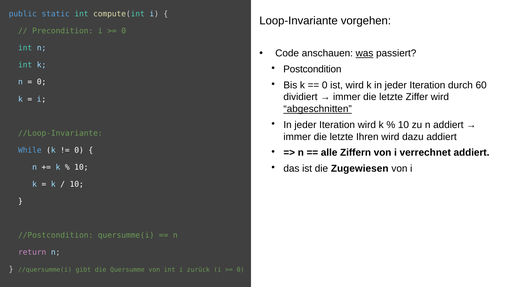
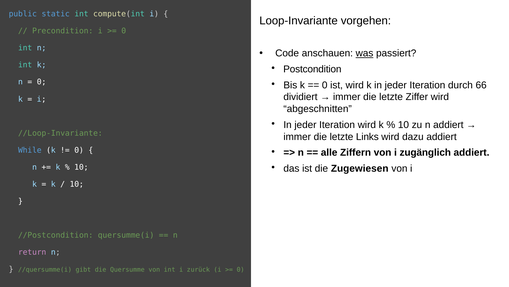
60: 60 -> 66
abgeschnitten underline: present -> none
Ihren: Ihren -> Links
verrechnet: verrechnet -> zugänglich
